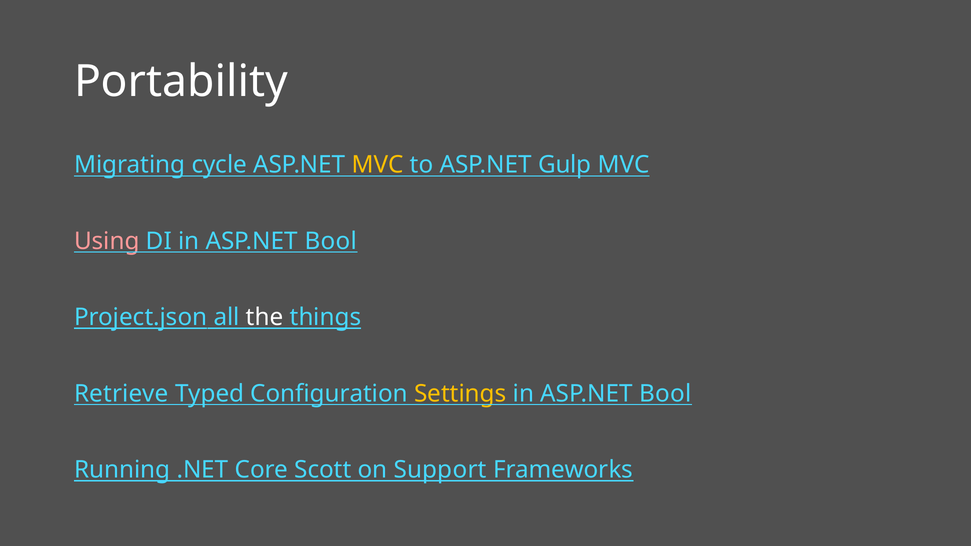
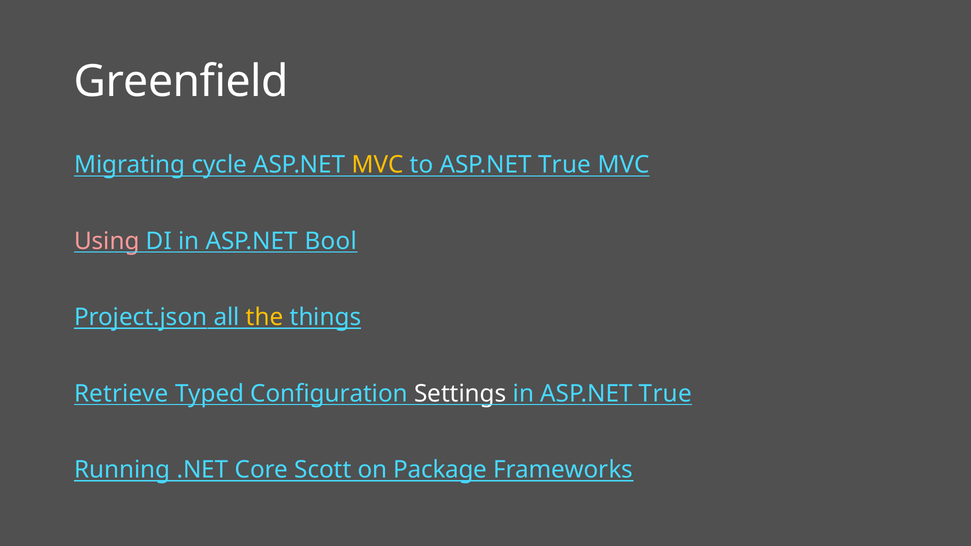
Portability: Portability -> Greenfield
to ASP.NET Gulp: Gulp -> True
the colour: white -> yellow
Settings colour: yellow -> white
Bool at (665, 394): Bool -> True
Support: Support -> Package
